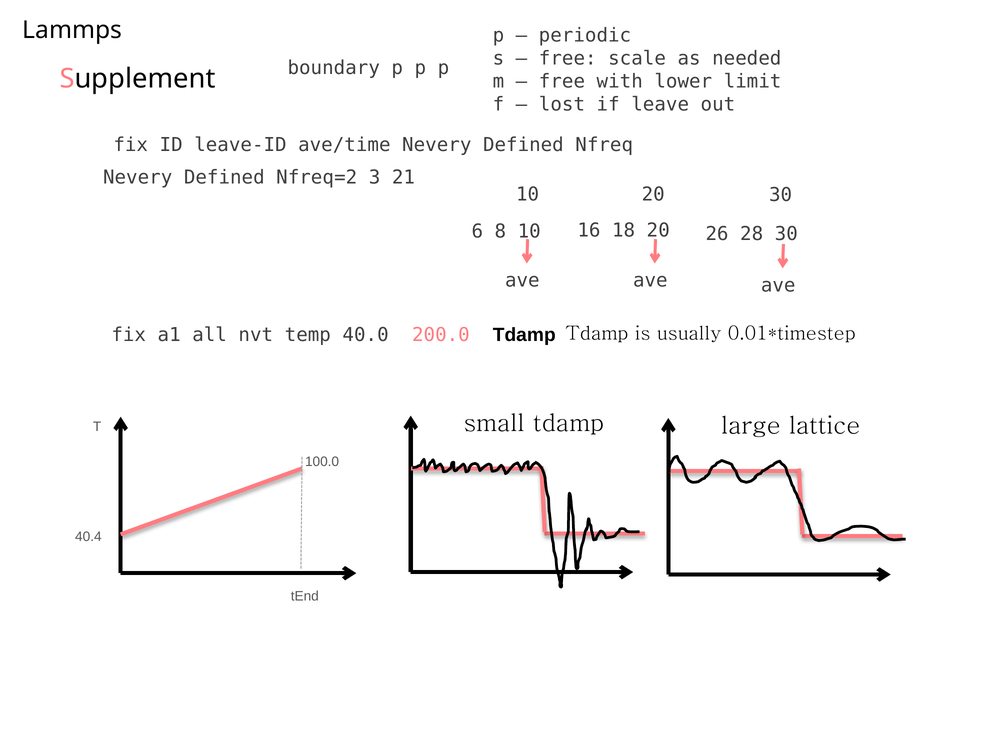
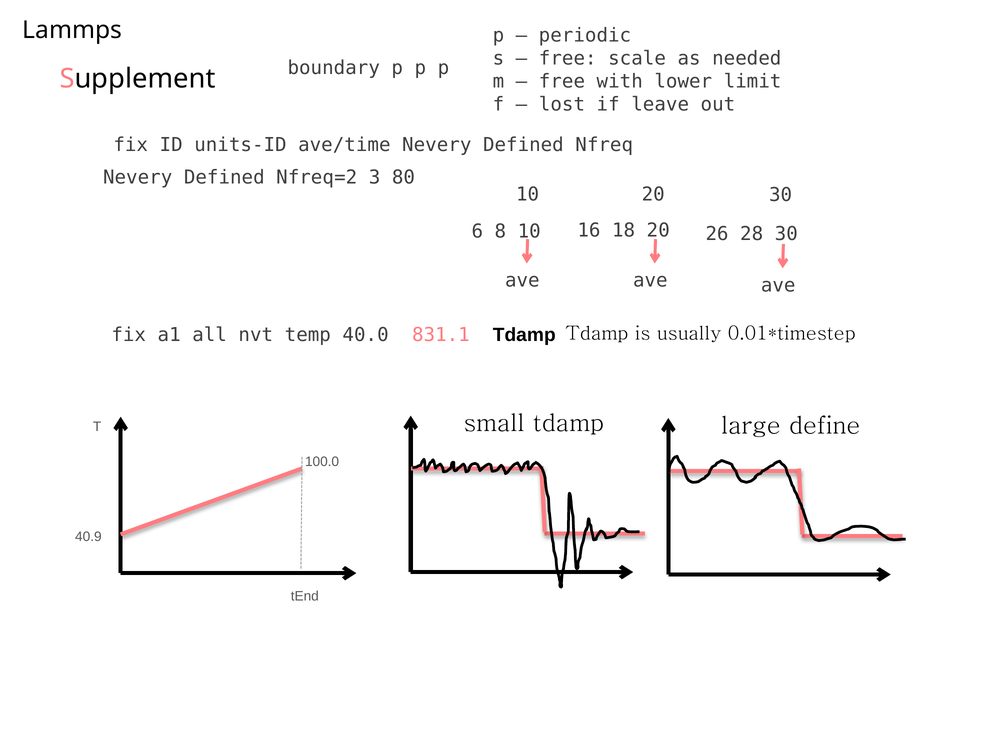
leave-ID: leave-ID -> units-ID
21: 21 -> 80
200.0: 200.0 -> 831.1
lattice: lattice -> define
40.4: 40.4 -> 40.9
